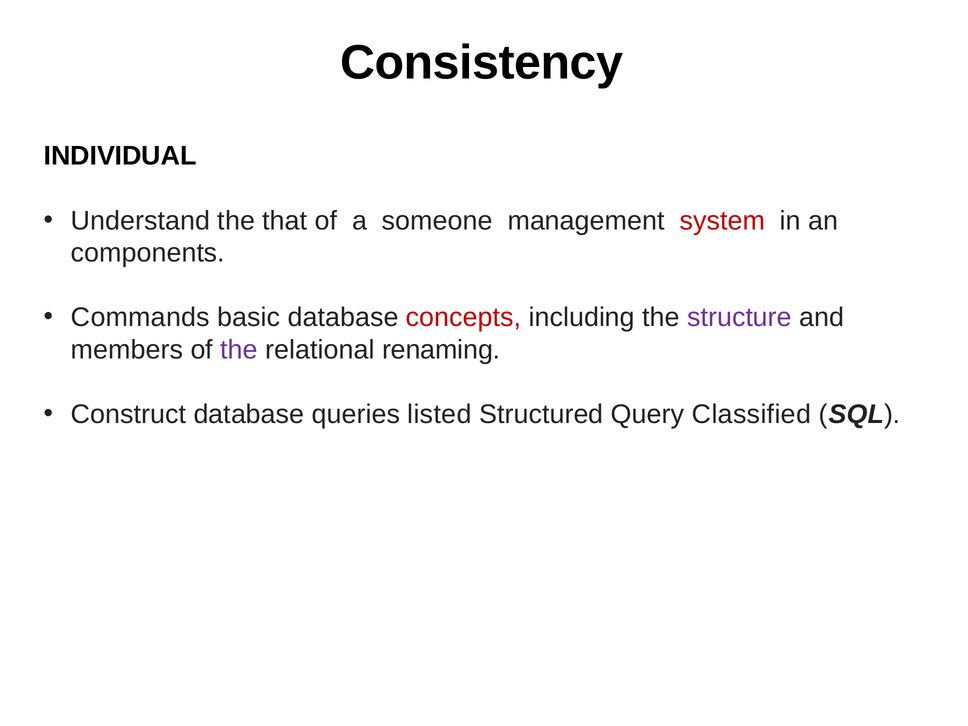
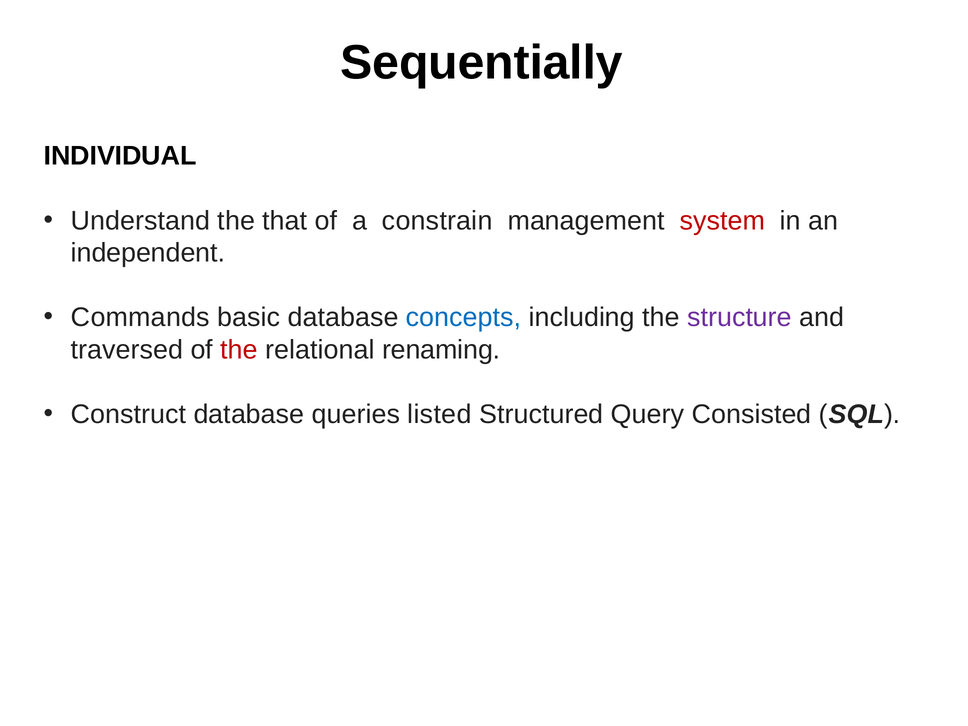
Consistency: Consistency -> Sequentially
someone: someone -> constrain
components: components -> independent
concepts colour: red -> blue
members: members -> traversed
the at (239, 350) colour: purple -> red
Classified: Classified -> Consisted
